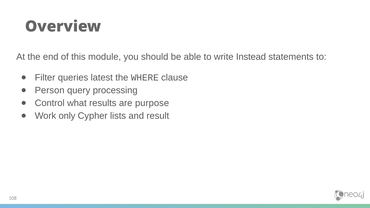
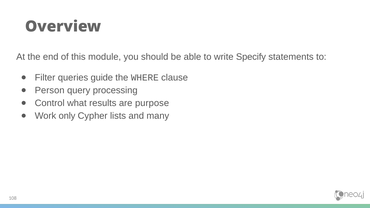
Instead: Instead -> Specify
latest: latest -> guide
result: result -> many
